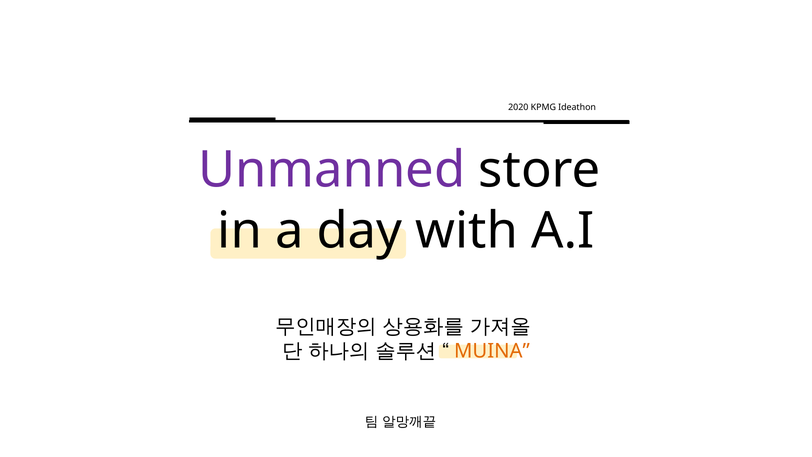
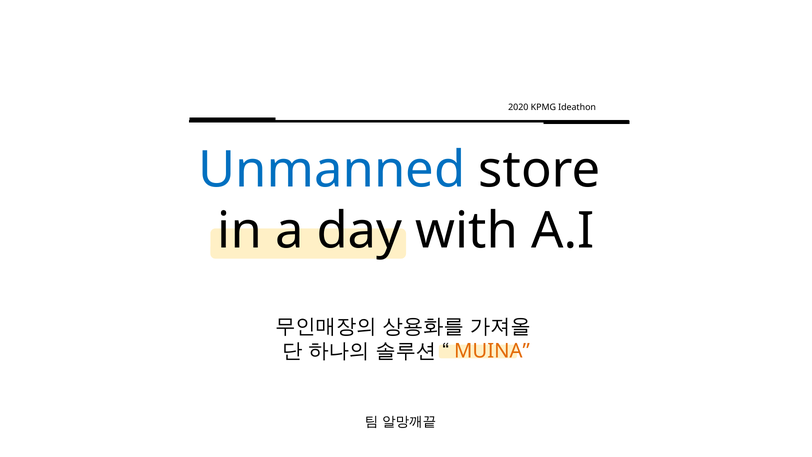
Unmanned colour: purple -> blue
